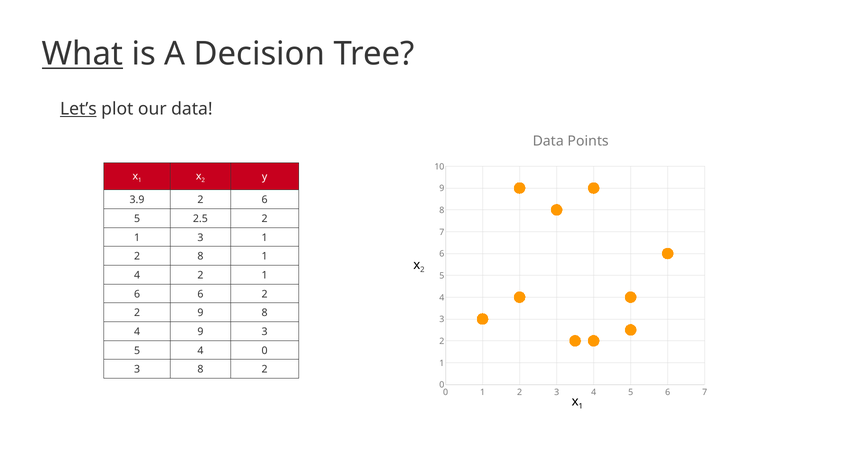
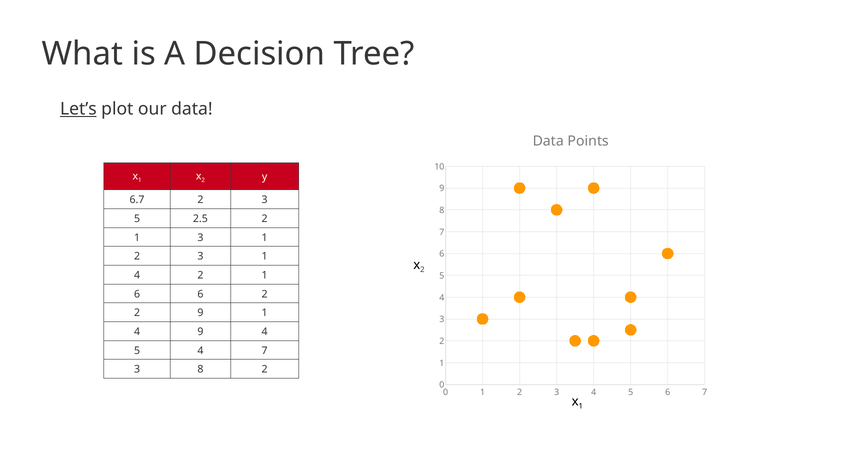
What underline: present -> none
3.9: 3.9 -> 6.7
6 at (265, 200): 6 -> 3
8 at (200, 256): 8 -> 3
9 8: 8 -> 1
9 3: 3 -> 4
4 0: 0 -> 7
